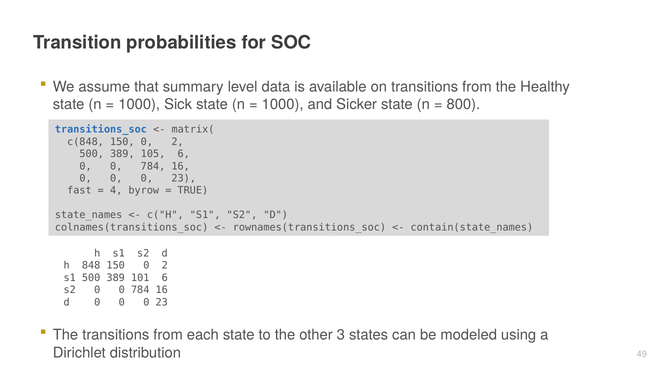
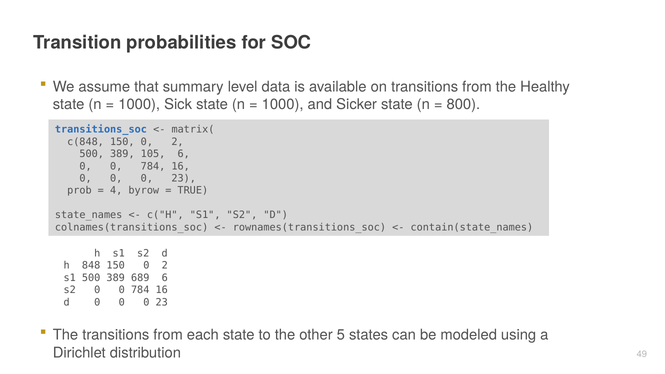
fast: fast -> prob
101: 101 -> 689
3: 3 -> 5
